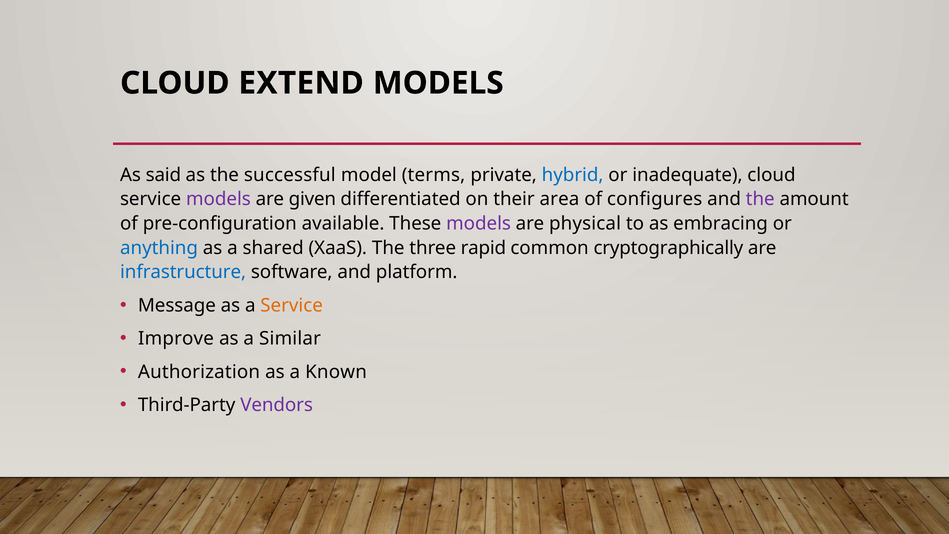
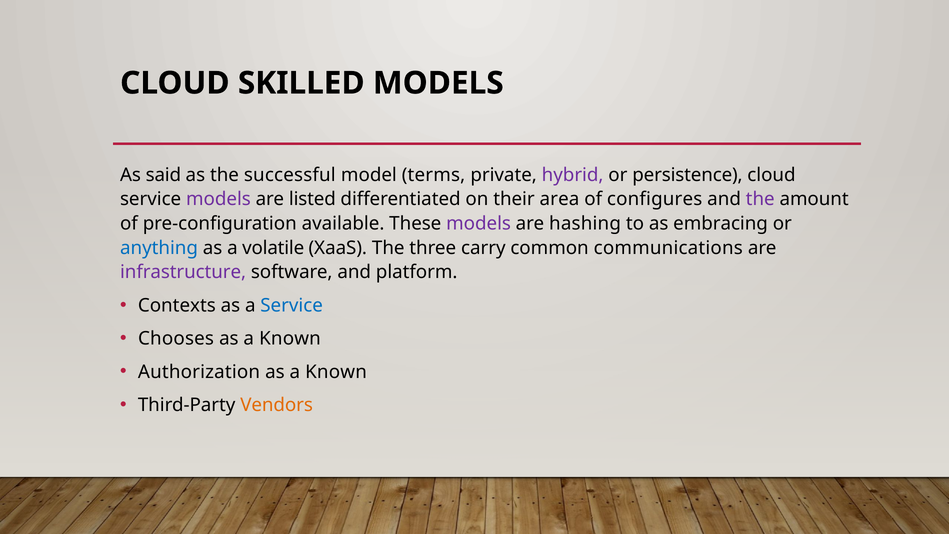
EXTEND: EXTEND -> SKILLED
hybrid colour: blue -> purple
inadequate: inadequate -> persistence
given: given -> listed
physical: physical -> hashing
shared: shared -> volatile
rapid: rapid -> carry
cryptographically: cryptographically -> communications
infrastructure colour: blue -> purple
Message: Message -> Contexts
Service at (292, 305) colour: orange -> blue
Improve: Improve -> Chooses
Similar at (290, 339): Similar -> Known
Vendors colour: purple -> orange
